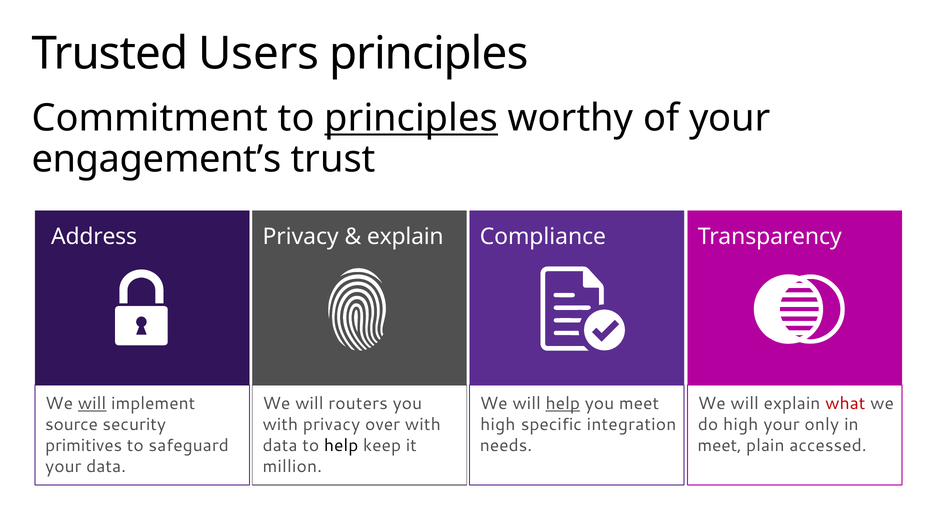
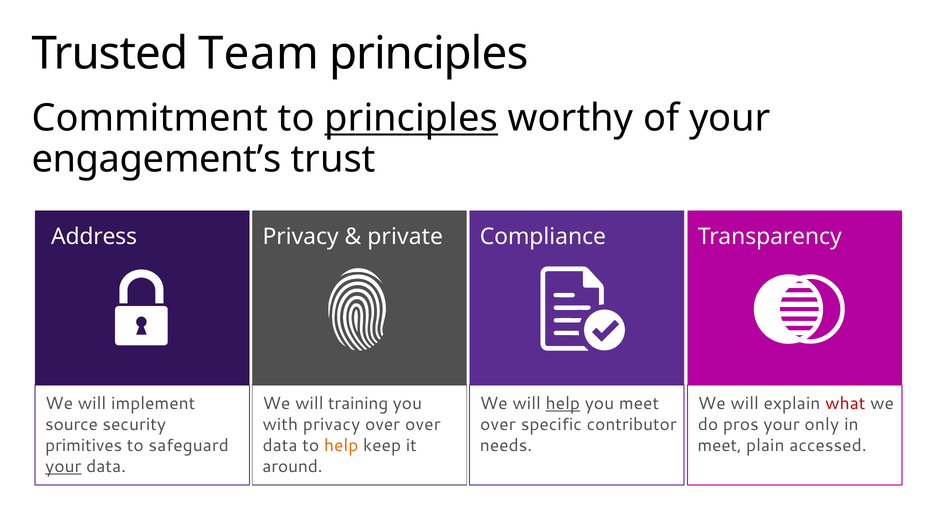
Users: Users -> Team
explain at (405, 237): explain -> private
will at (92, 404) underline: present -> none
routers: routers -> training
over with: with -> over
high at (498, 425): high -> over
integration: integration -> contributor
do high: high -> pros
help at (341, 446) colour: black -> orange
your at (63, 467) underline: none -> present
million: million -> around
